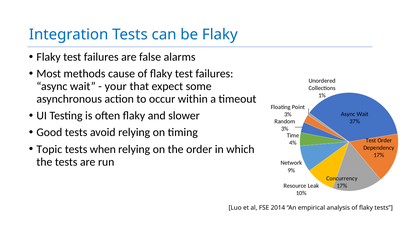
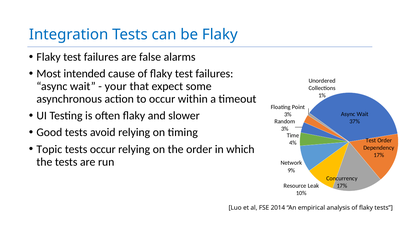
methods: methods -> intended
tests when: when -> occur
